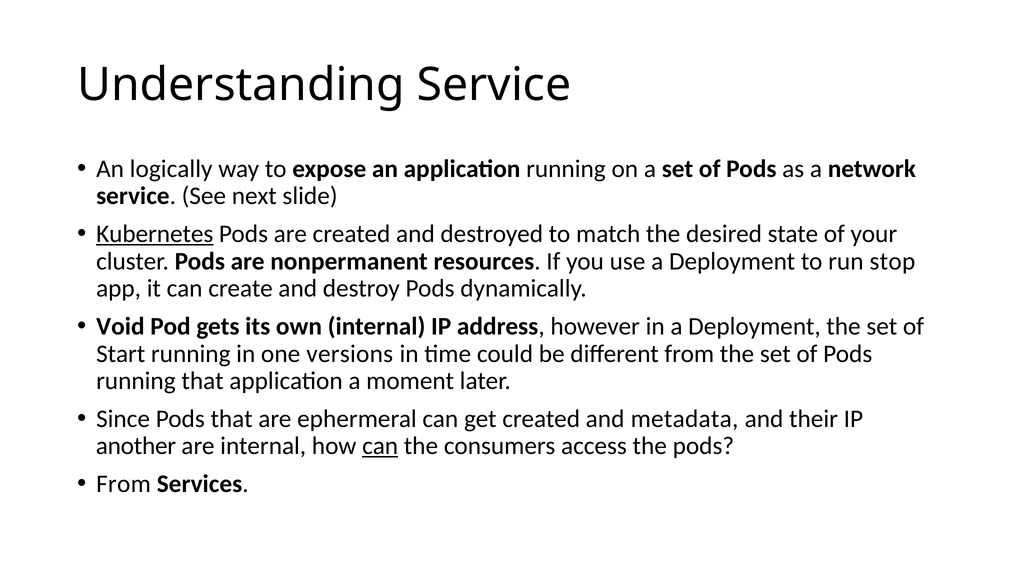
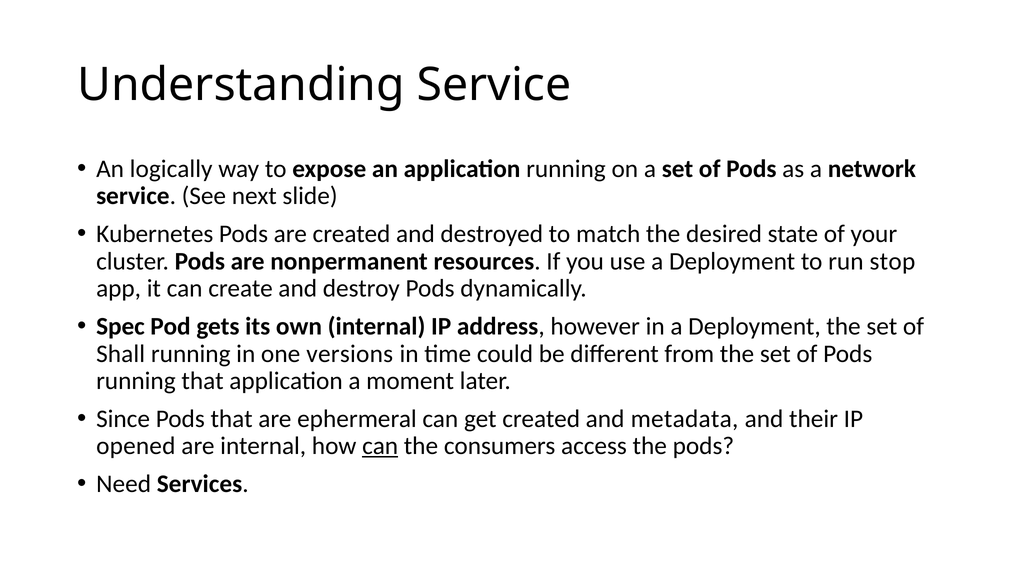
Kubernetes underline: present -> none
Void: Void -> Spec
Start: Start -> Shall
another: another -> opened
From at (123, 484): From -> Need
